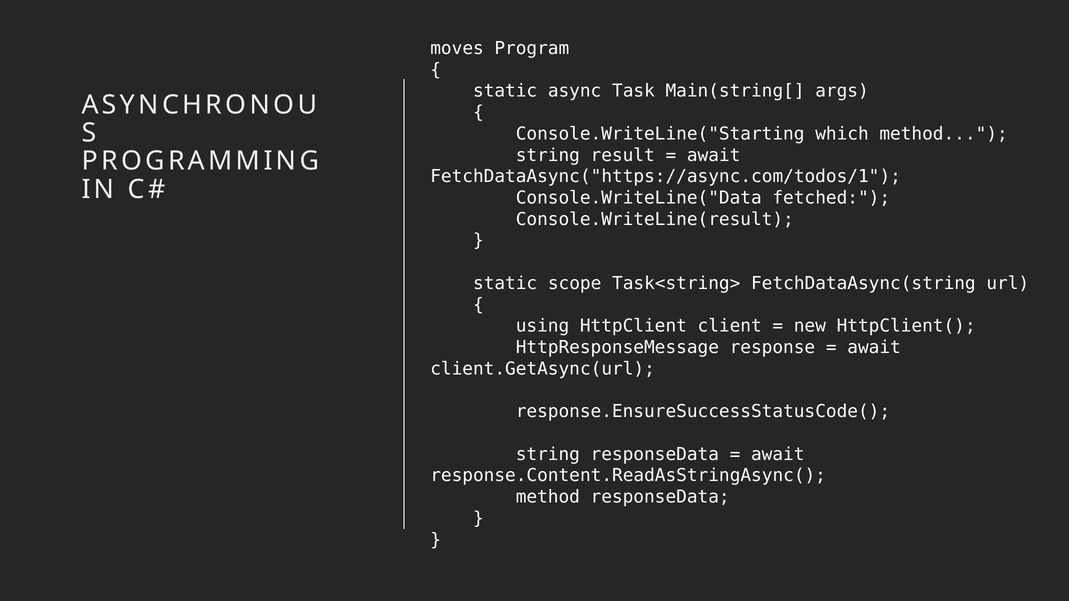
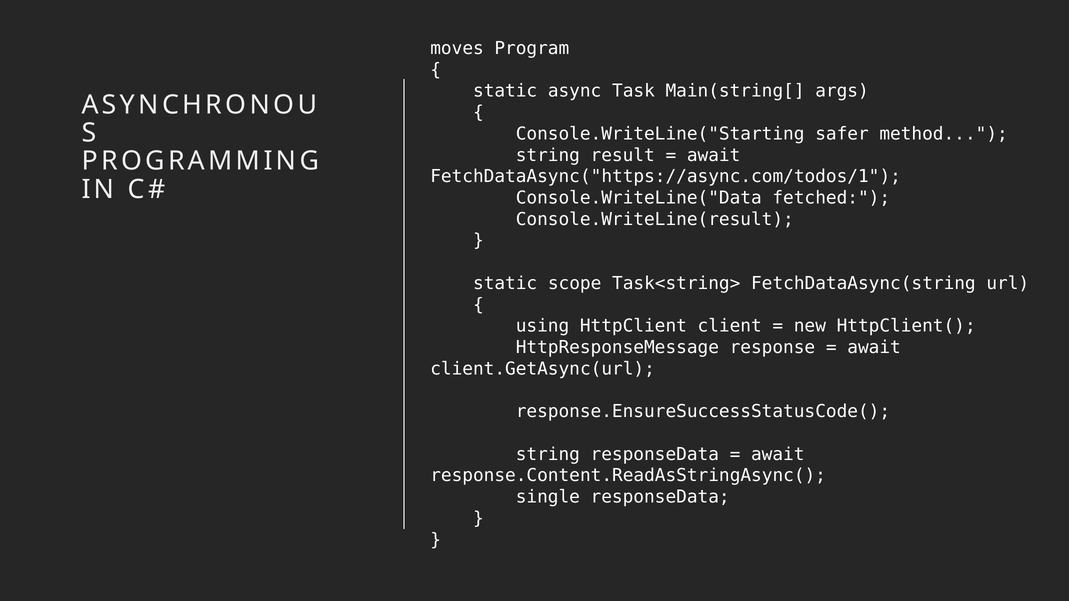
which: which -> safer
method at (548, 497): method -> single
